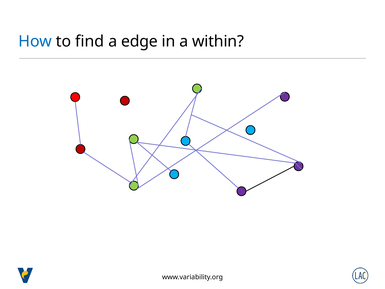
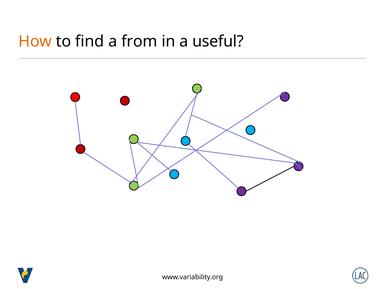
How colour: blue -> orange
edge: edge -> from
within: within -> useful
